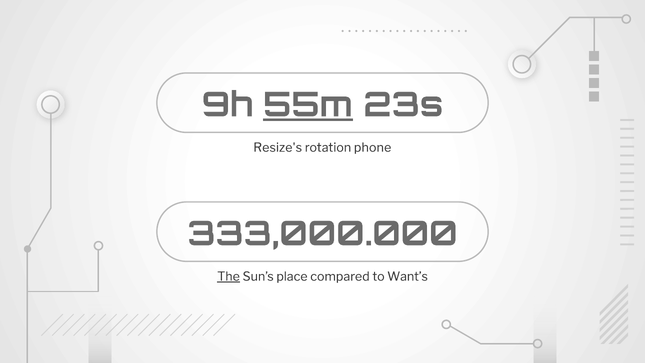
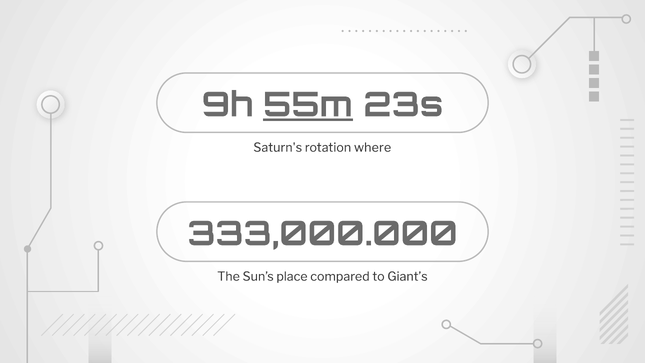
Resize's: Resize's -> Saturn's
phone: phone -> where
The underline: present -> none
Want’s: Want’s -> Giant’s
